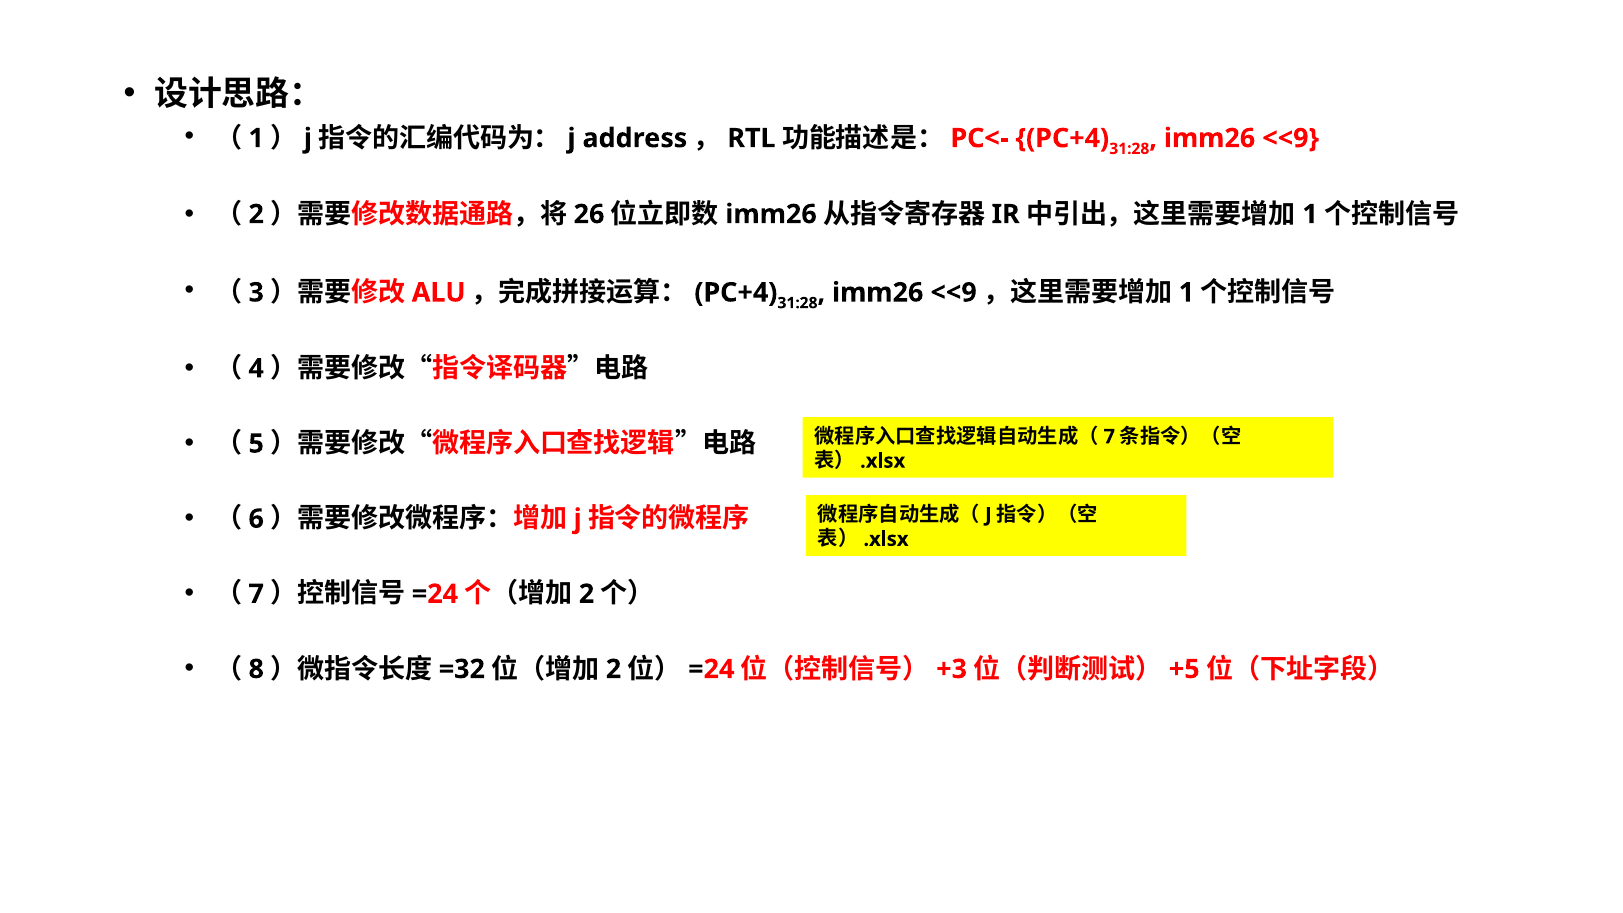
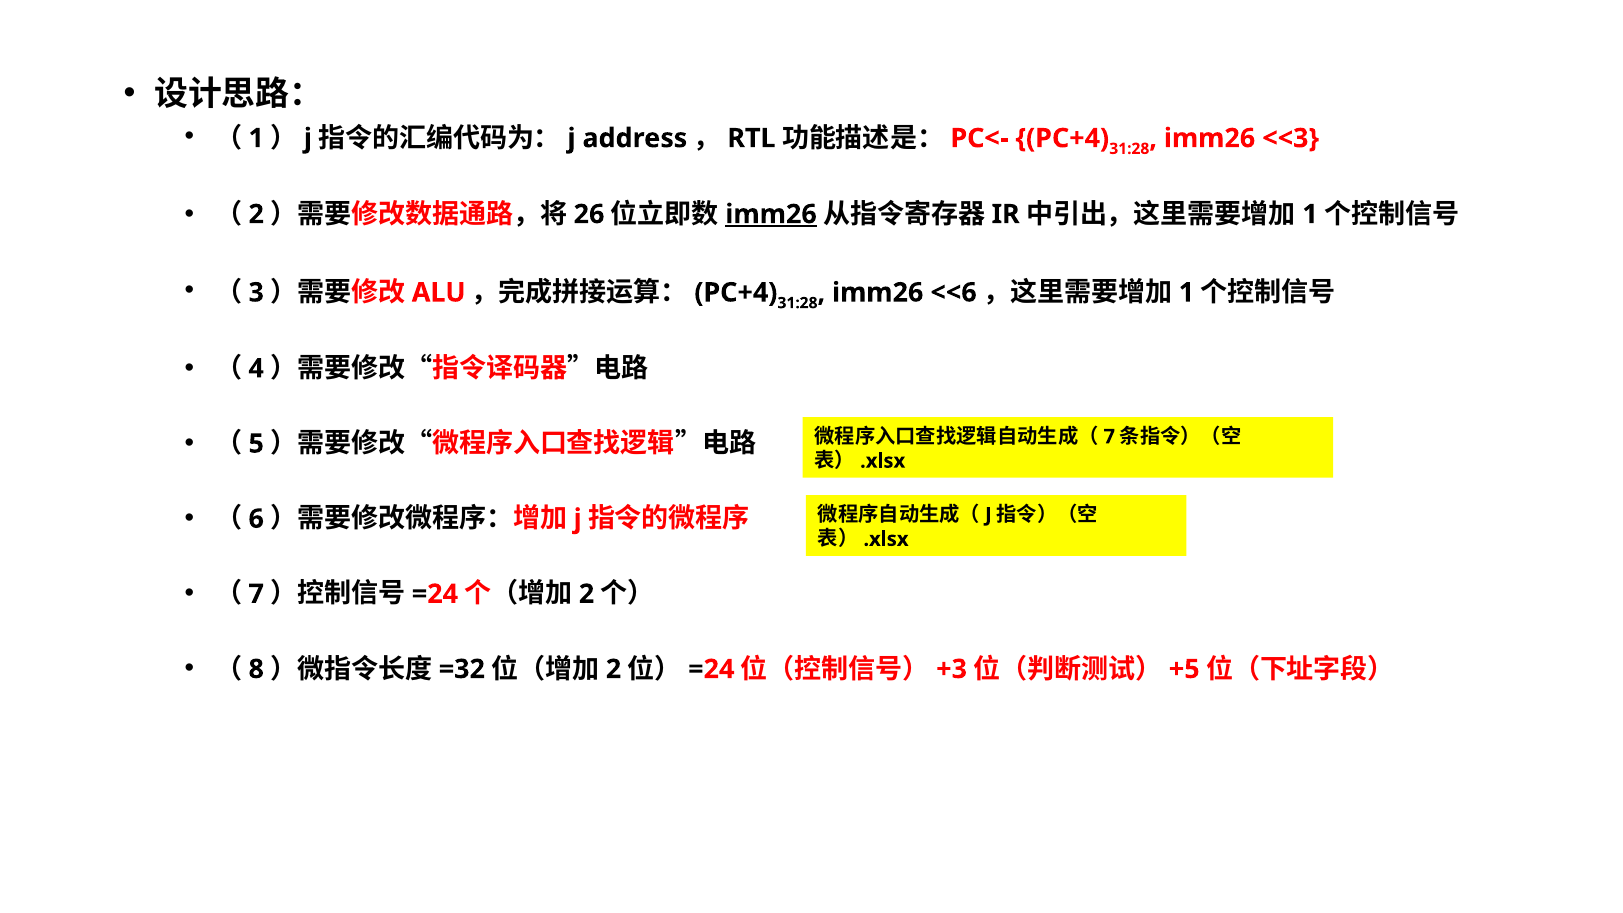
<<9 at (1291, 138): <<9 -> <<3
imm26 at (771, 214) underline: none -> present
<<9 at (954, 293): <<9 -> <<6
